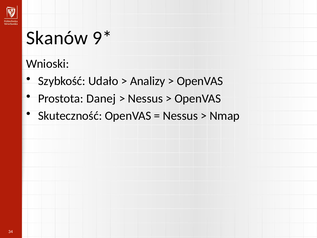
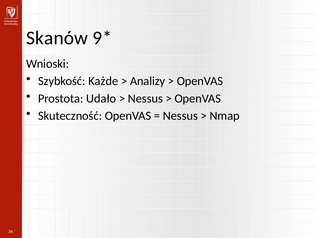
Udało: Udało -> Każde
Danej: Danej -> Udało
